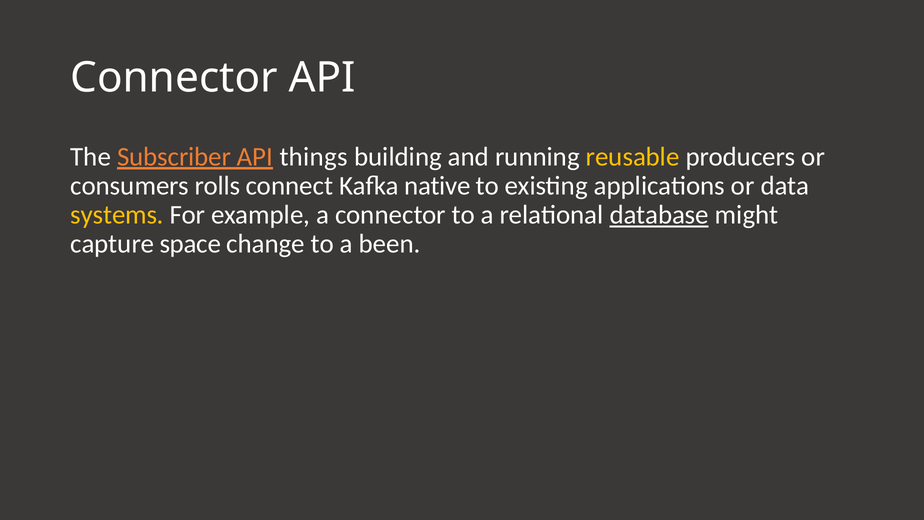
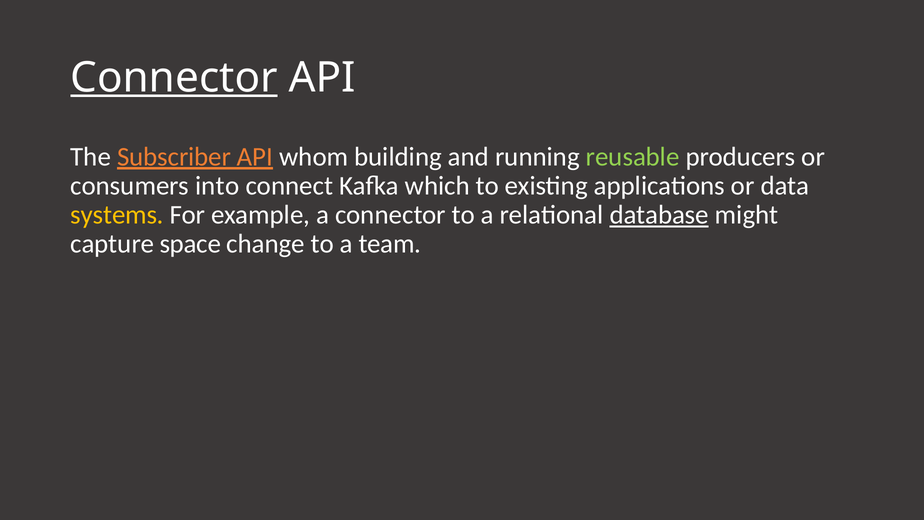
Connector at (174, 78) underline: none -> present
things: things -> whom
reusable colour: yellow -> light green
rolls: rolls -> into
native: native -> which
been: been -> team
